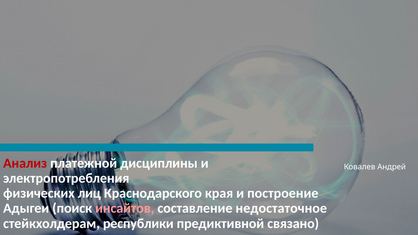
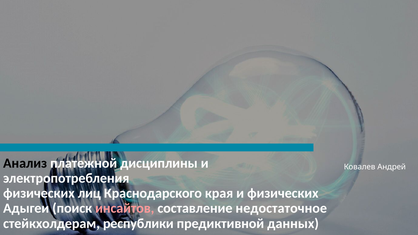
Анализ colour: red -> black
и построение: построение -> физических
связано: связано -> данных
